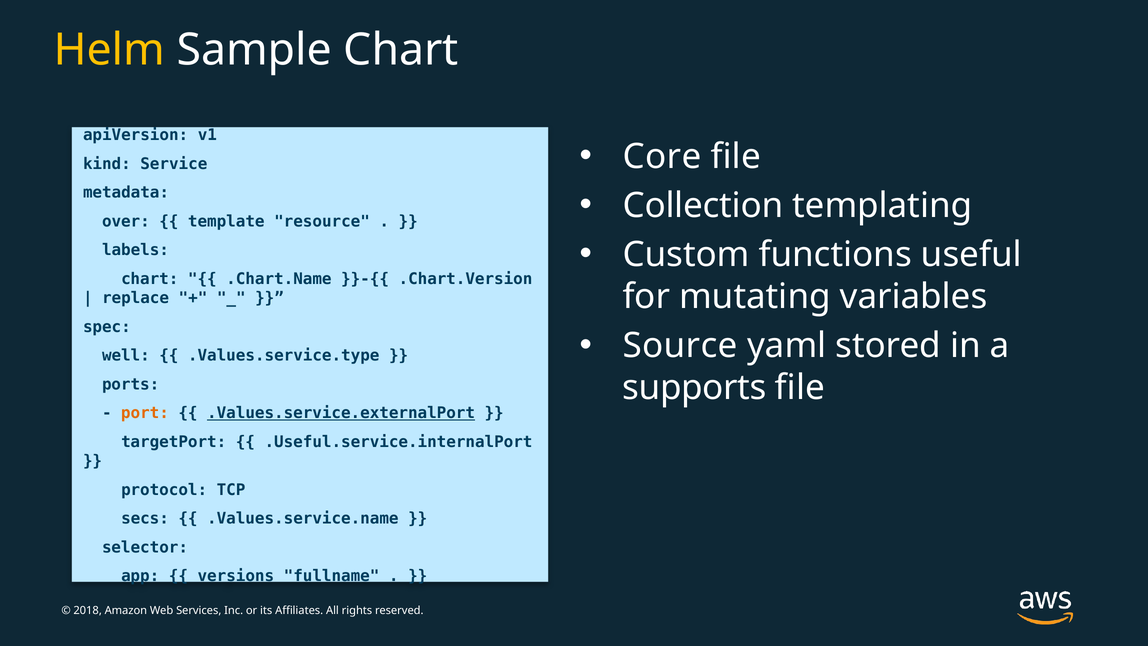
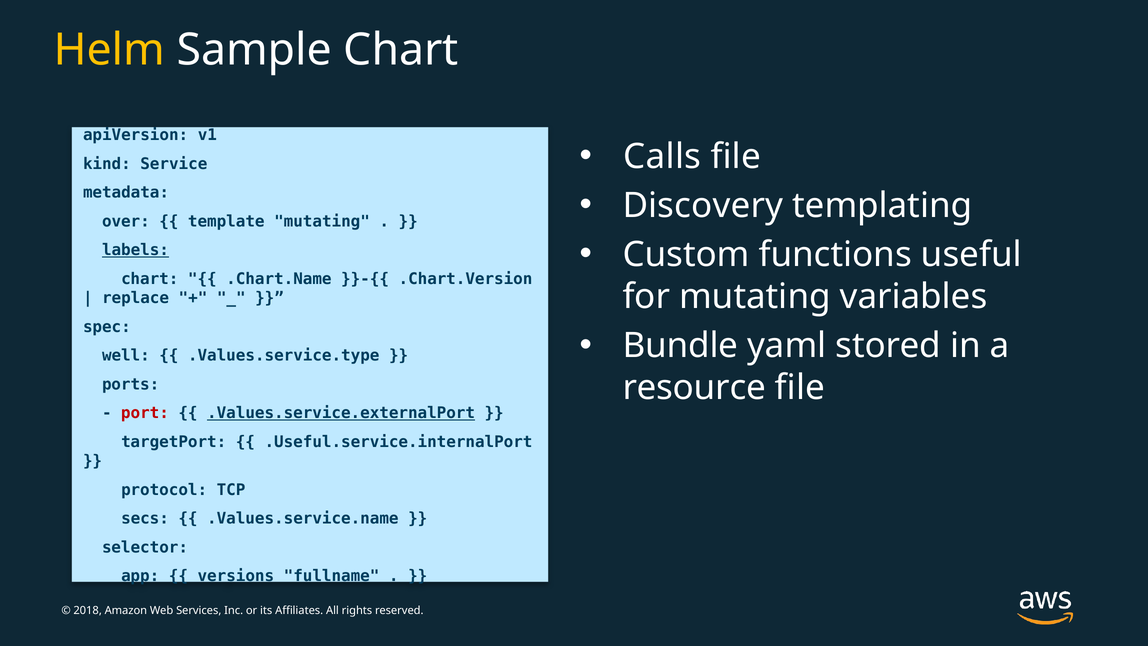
Core: Core -> Calls
Collection: Collection -> Discovery
template resource: resource -> mutating
labels underline: none -> present
Source: Source -> Bundle
supports: supports -> resource
port colour: orange -> red
